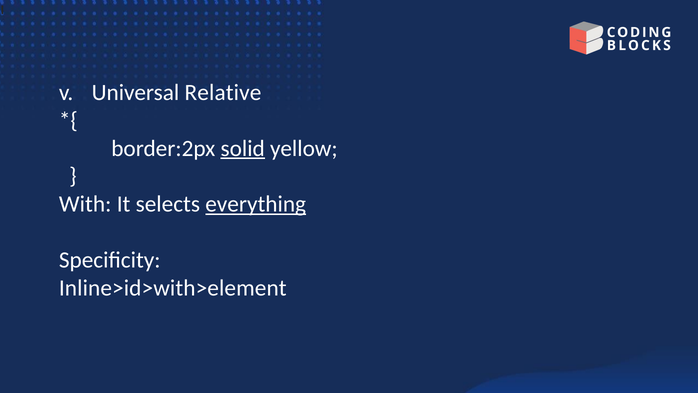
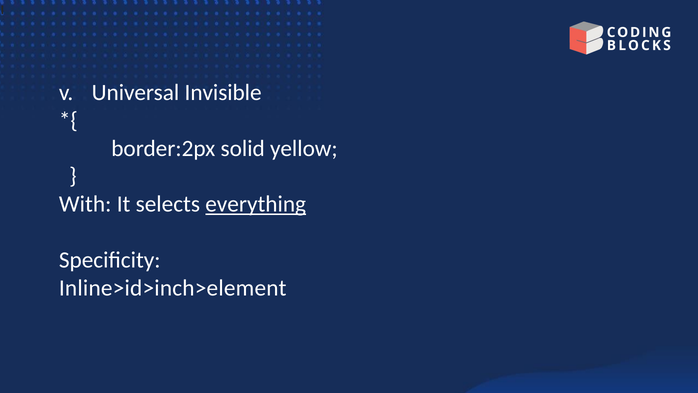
Relative: Relative -> Invisible
solid underline: present -> none
Inline>id>with>element: Inline>id>with>element -> Inline>id>inch>element
